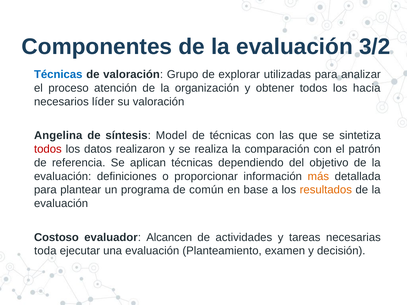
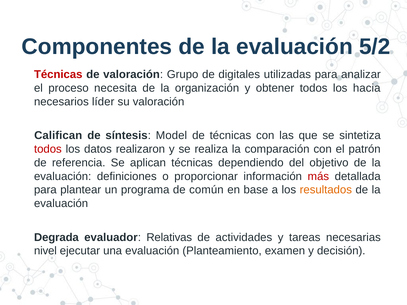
3/2: 3/2 -> 5/2
Técnicas at (58, 75) colour: blue -> red
explorar: explorar -> digitales
atención: atención -> necesita
Angelina: Angelina -> Califican
más colour: orange -> red
Costoso: Costoso -> Degrada
Alcancen: Alcancen -> Relativas
toda: toda -> nivel
